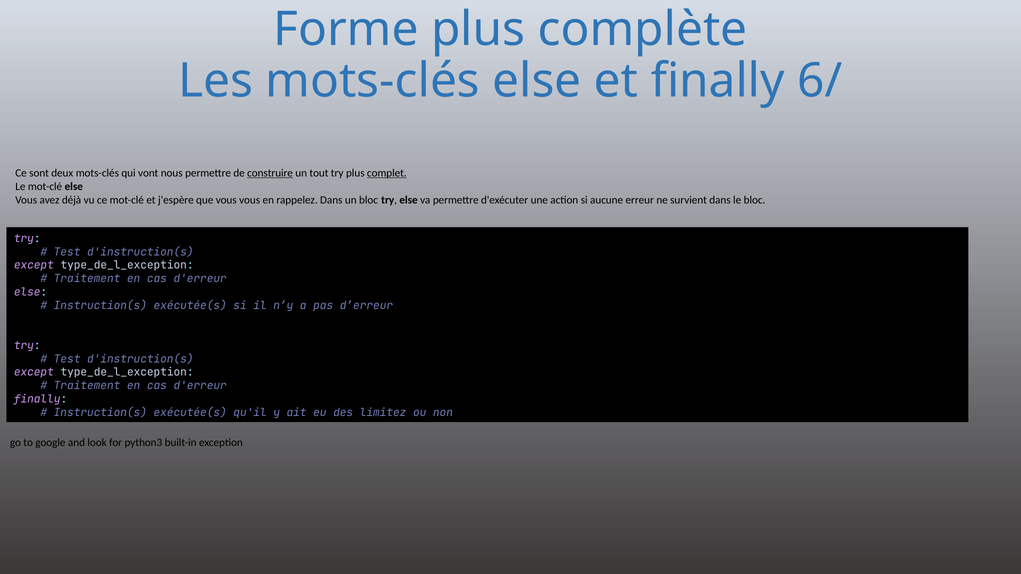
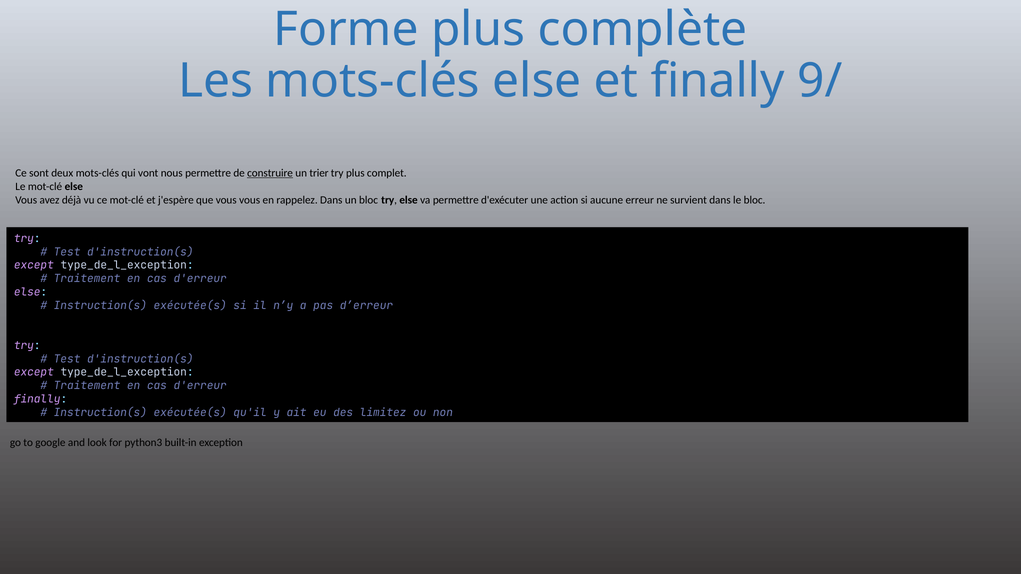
6/: 6/ -> 9/
tout: tout -> trier
complet underline: present -> none
